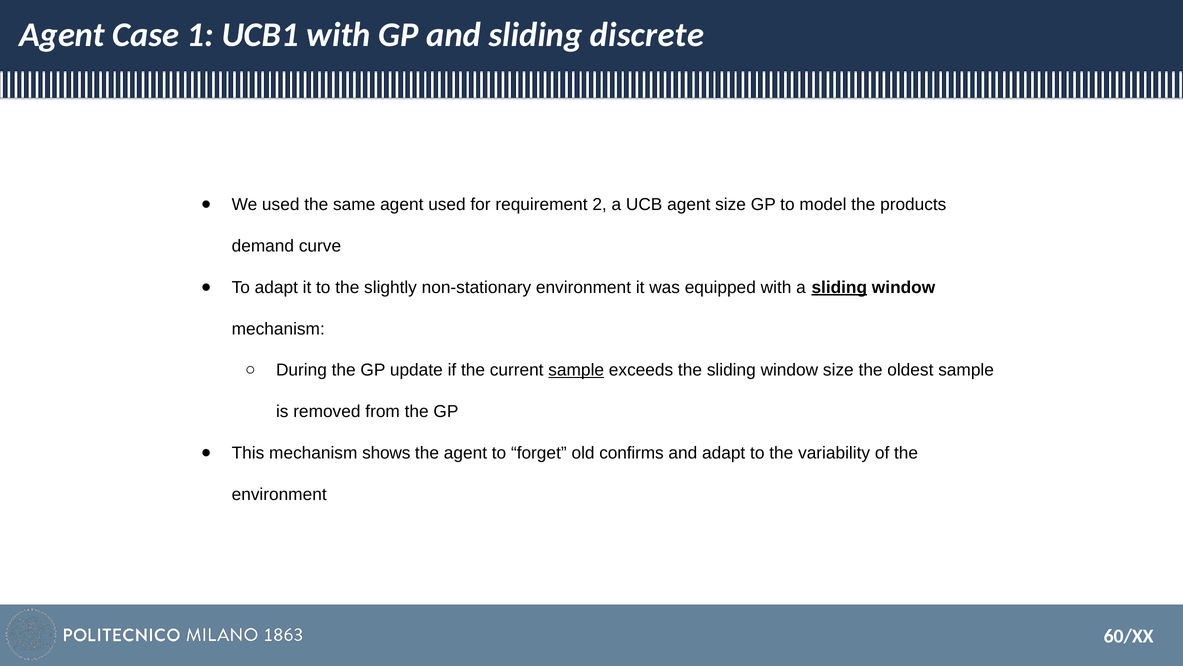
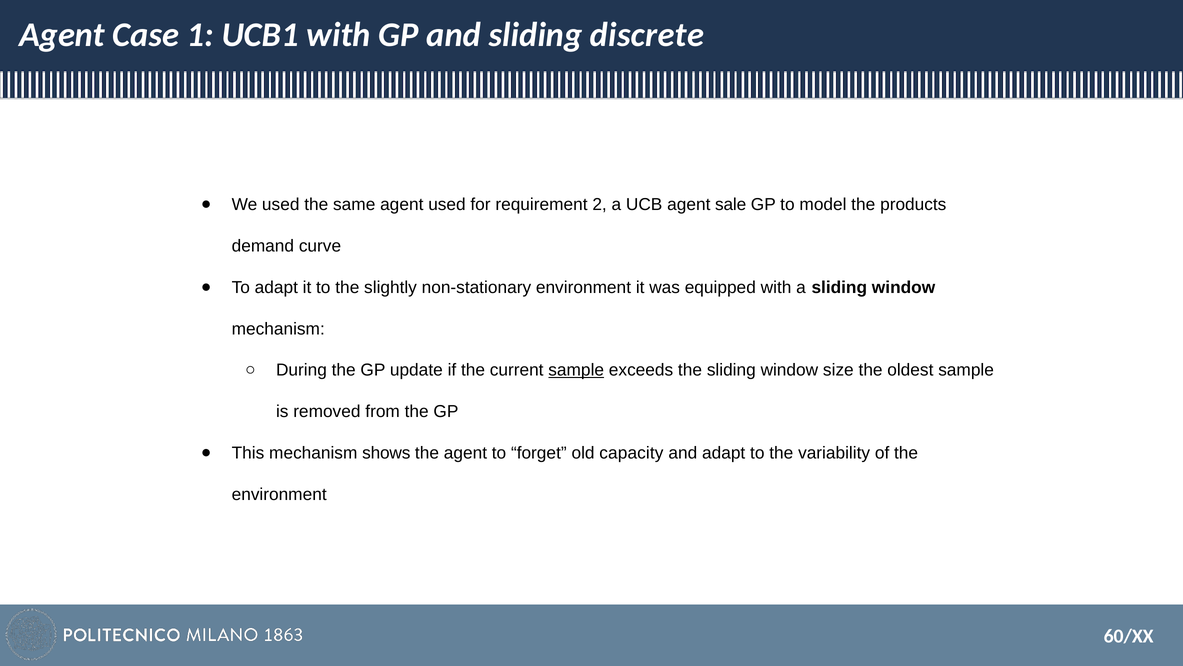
agent size: size -> sale
sliding at (839, 287) underline: present -> none
confirms: confirms -> capacity
